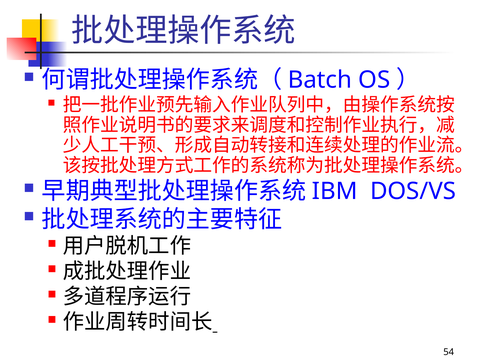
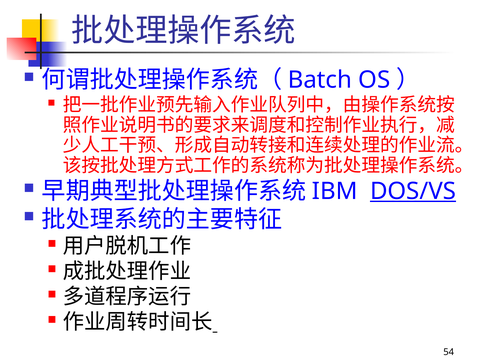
DOS/VS underline: none -> present
